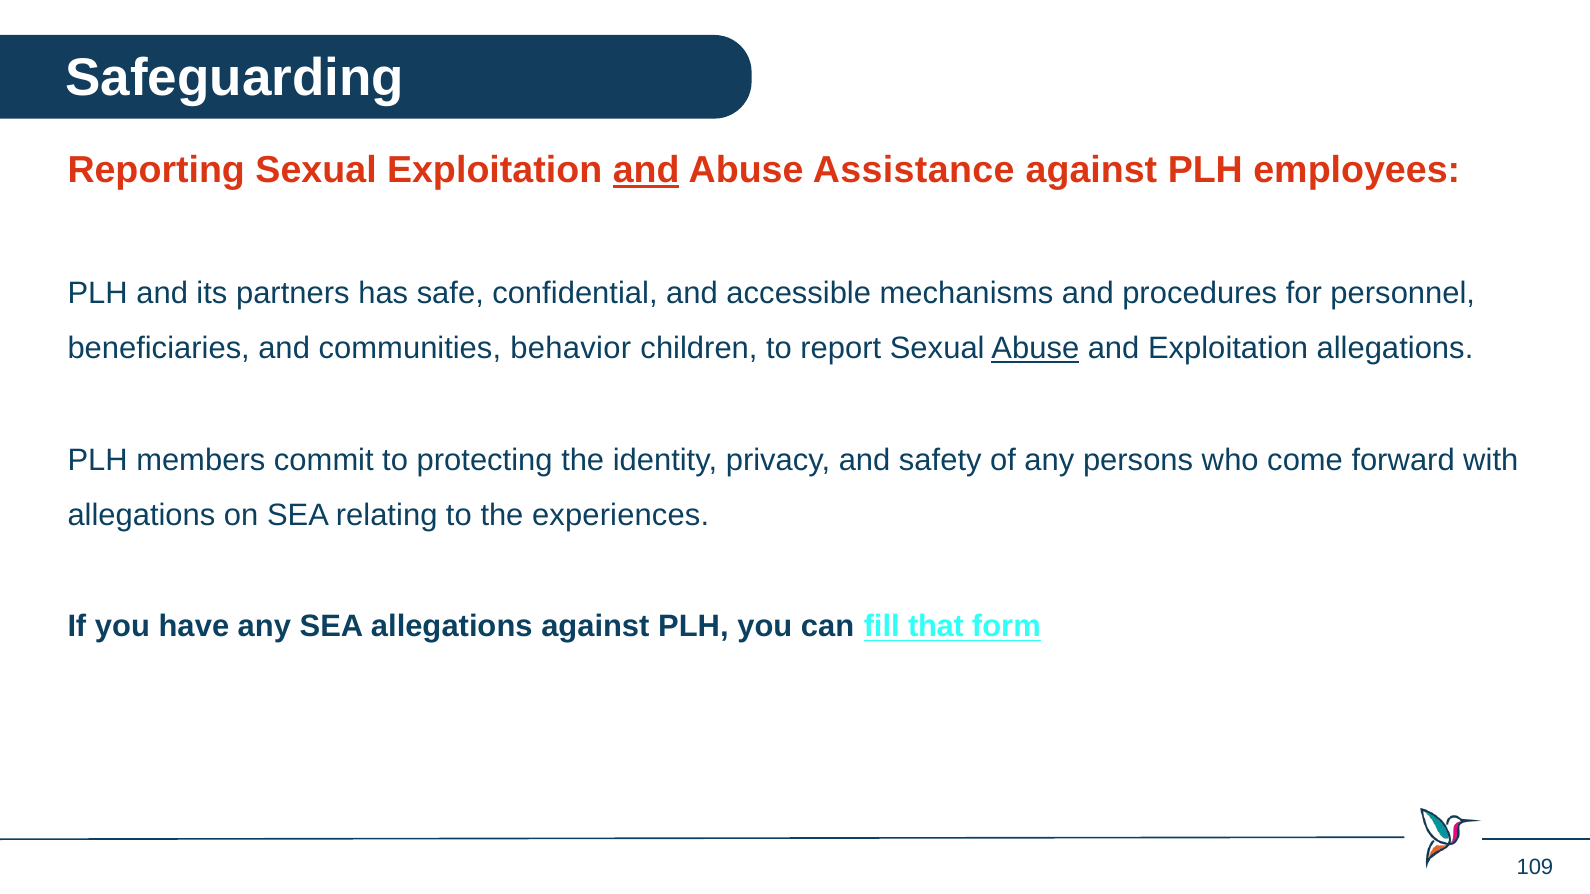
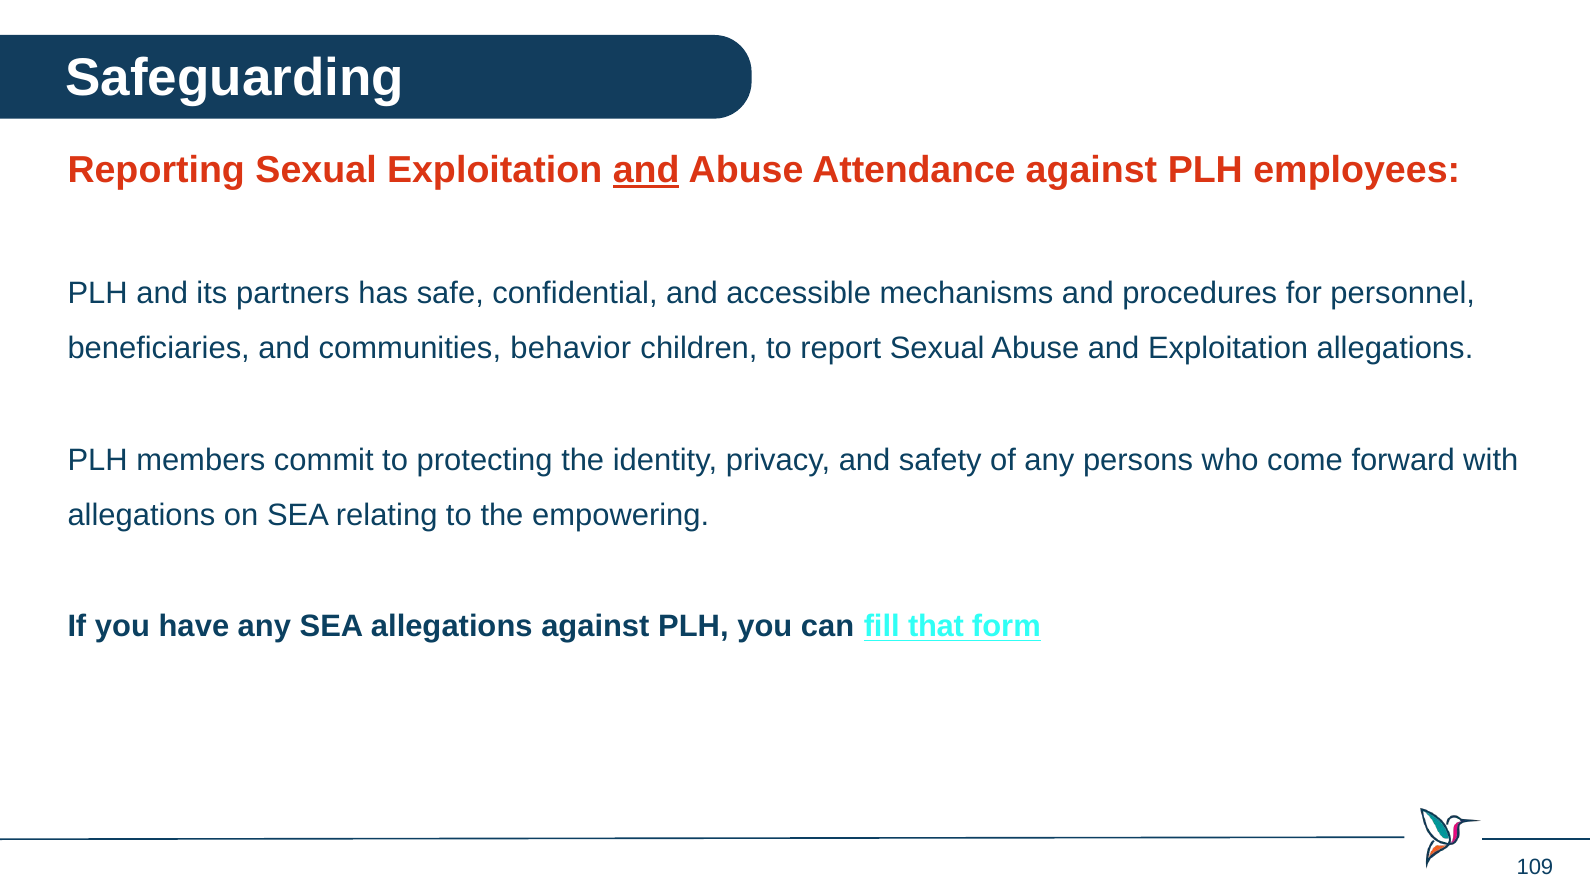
Assistance: Assistance -> Attendance
Abuse at (1035, 349) underline: present -> none
experiences: experiences -> empowering
